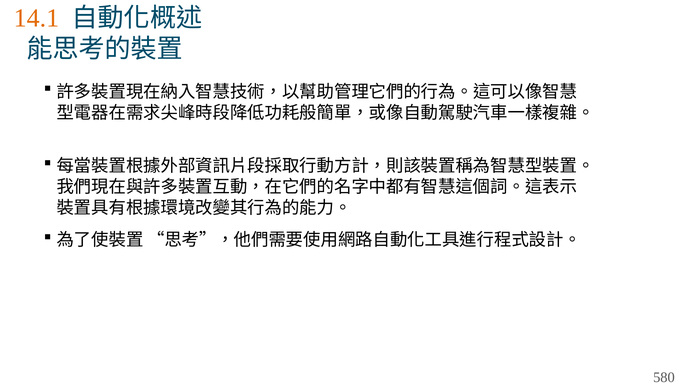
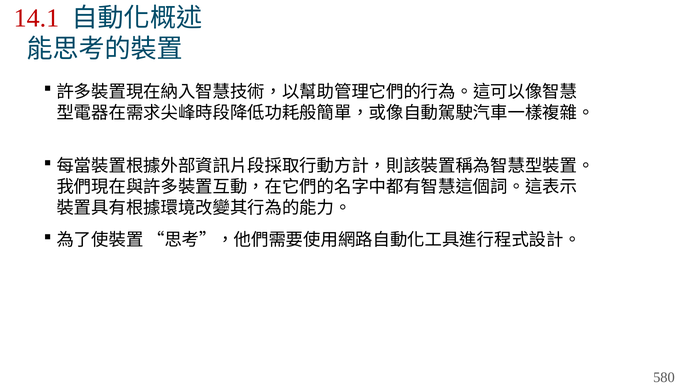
14.1 colour: orange -> red
